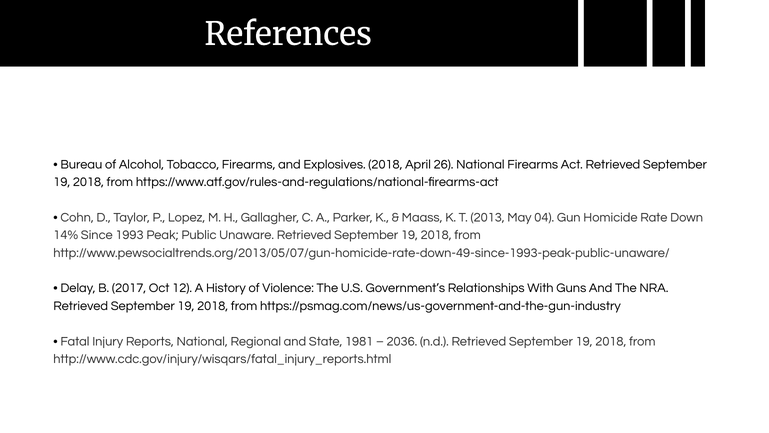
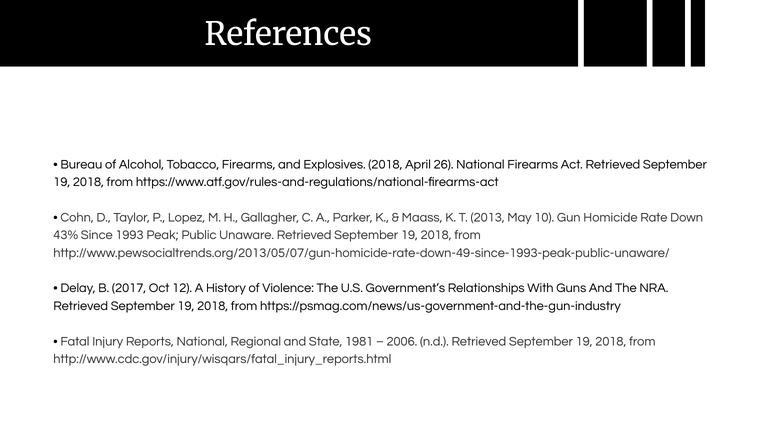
04: 04 -> 10
14%: 14% -> 43%
2036: 2036 -> 2006
